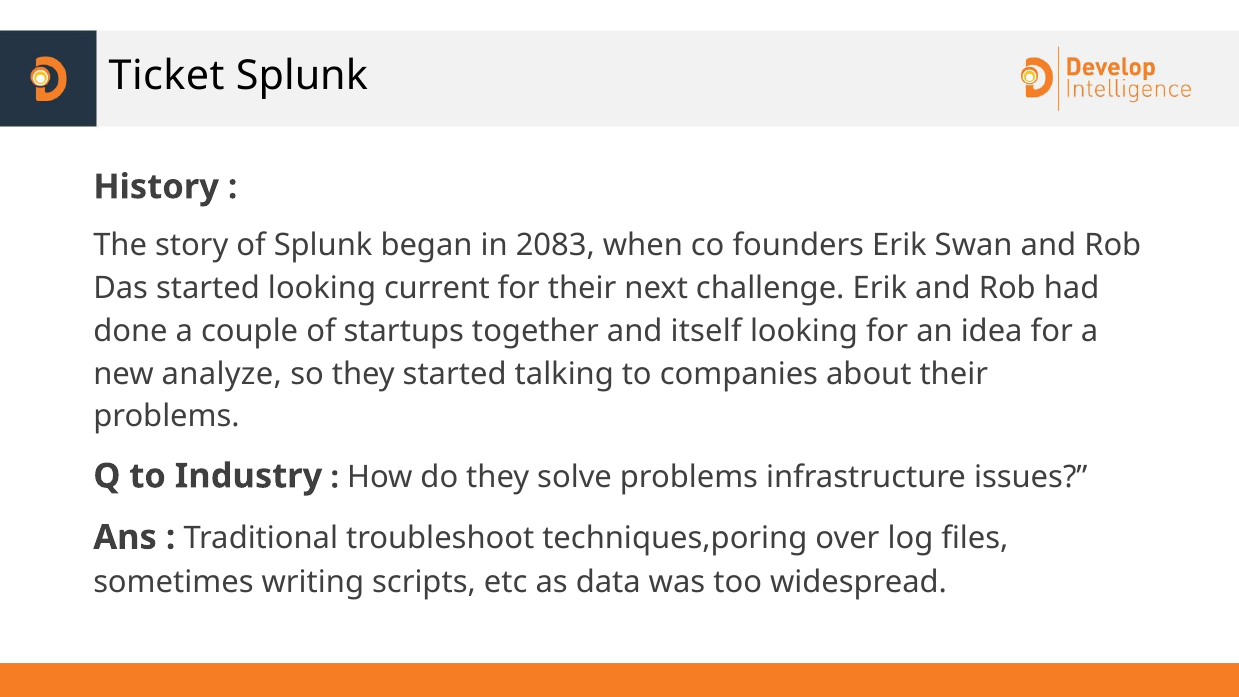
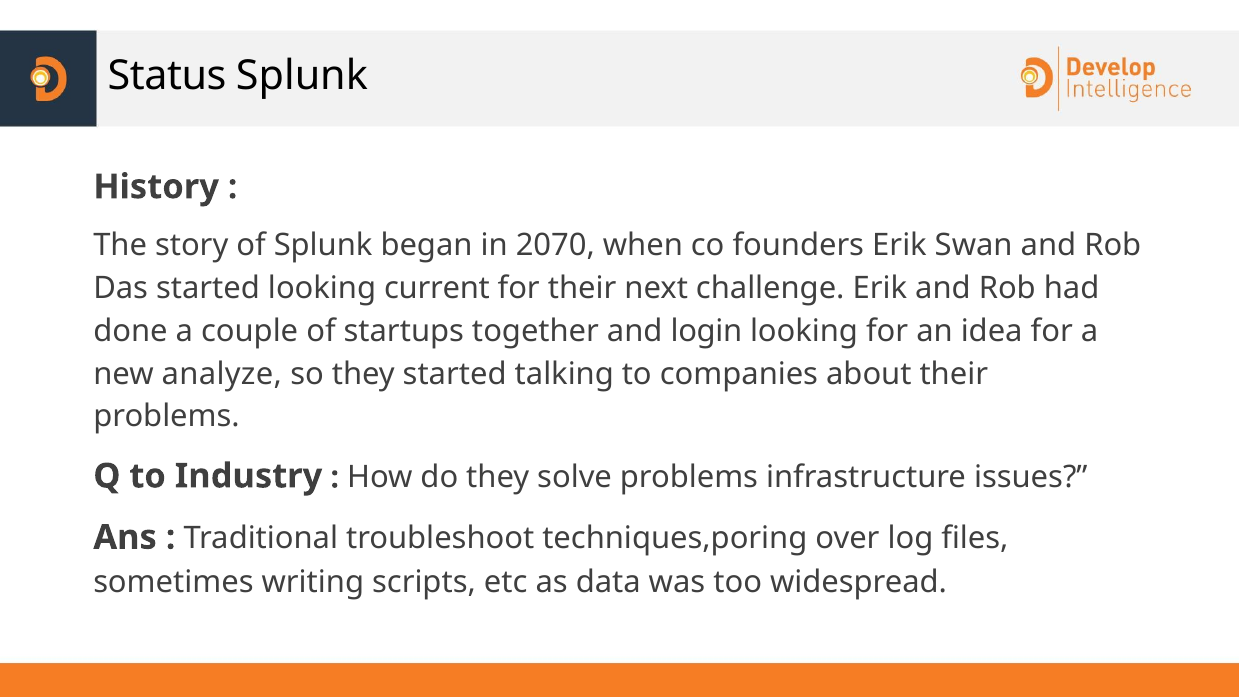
Ticket: Ticket -> Status
2083: 2083 -> 2070
itself: itself -> login
